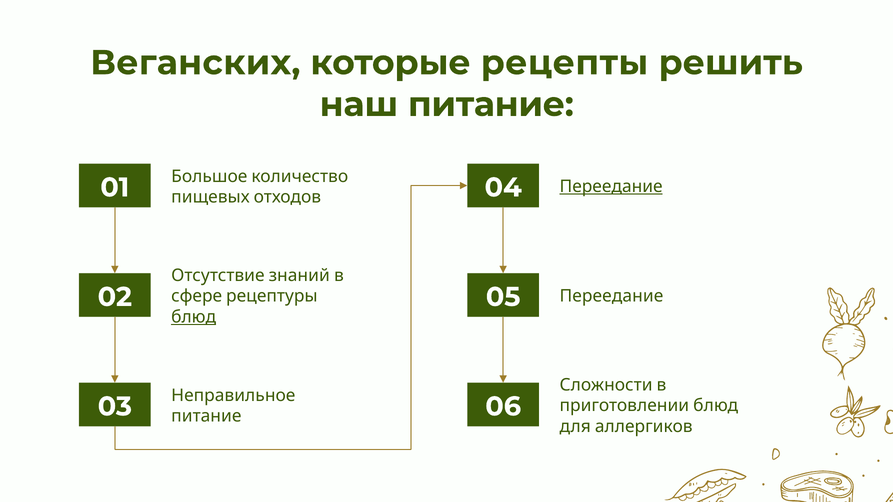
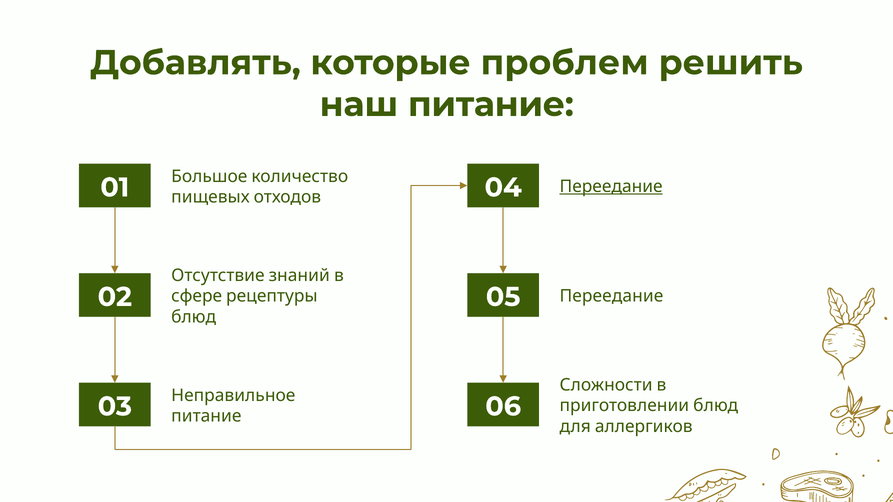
Веганских: Веганских -> Добавлять
рецепты: рецепты -> проблем
блюд underline: present -> none
